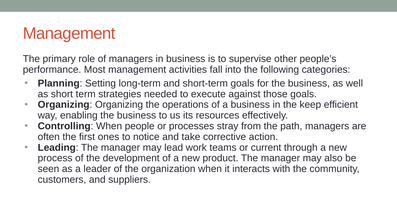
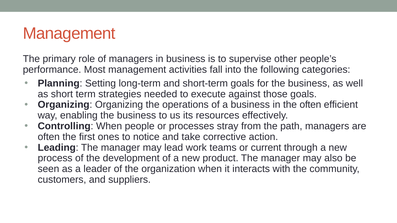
the keep: keep -> often
